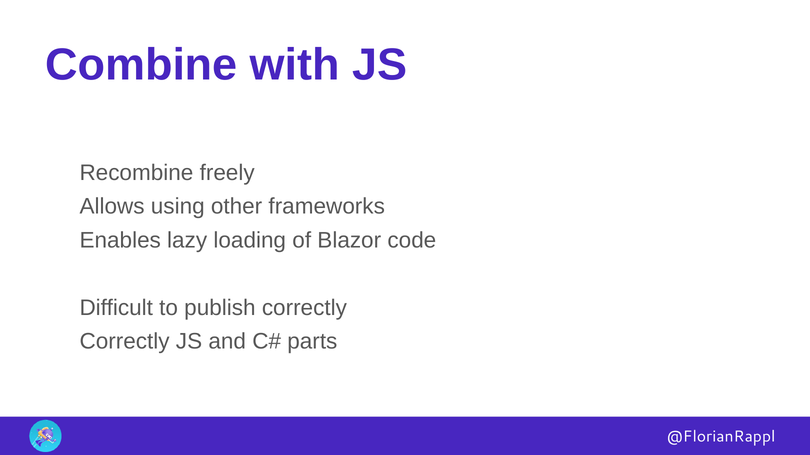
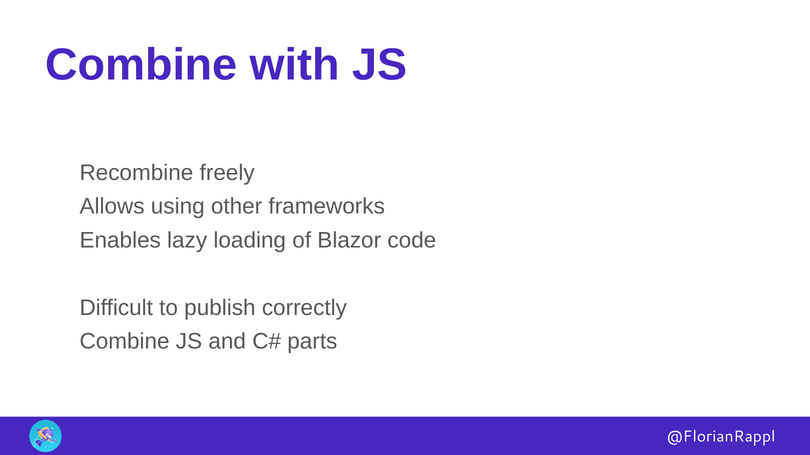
Correctly at (125, 342): Correctly -> Combine
